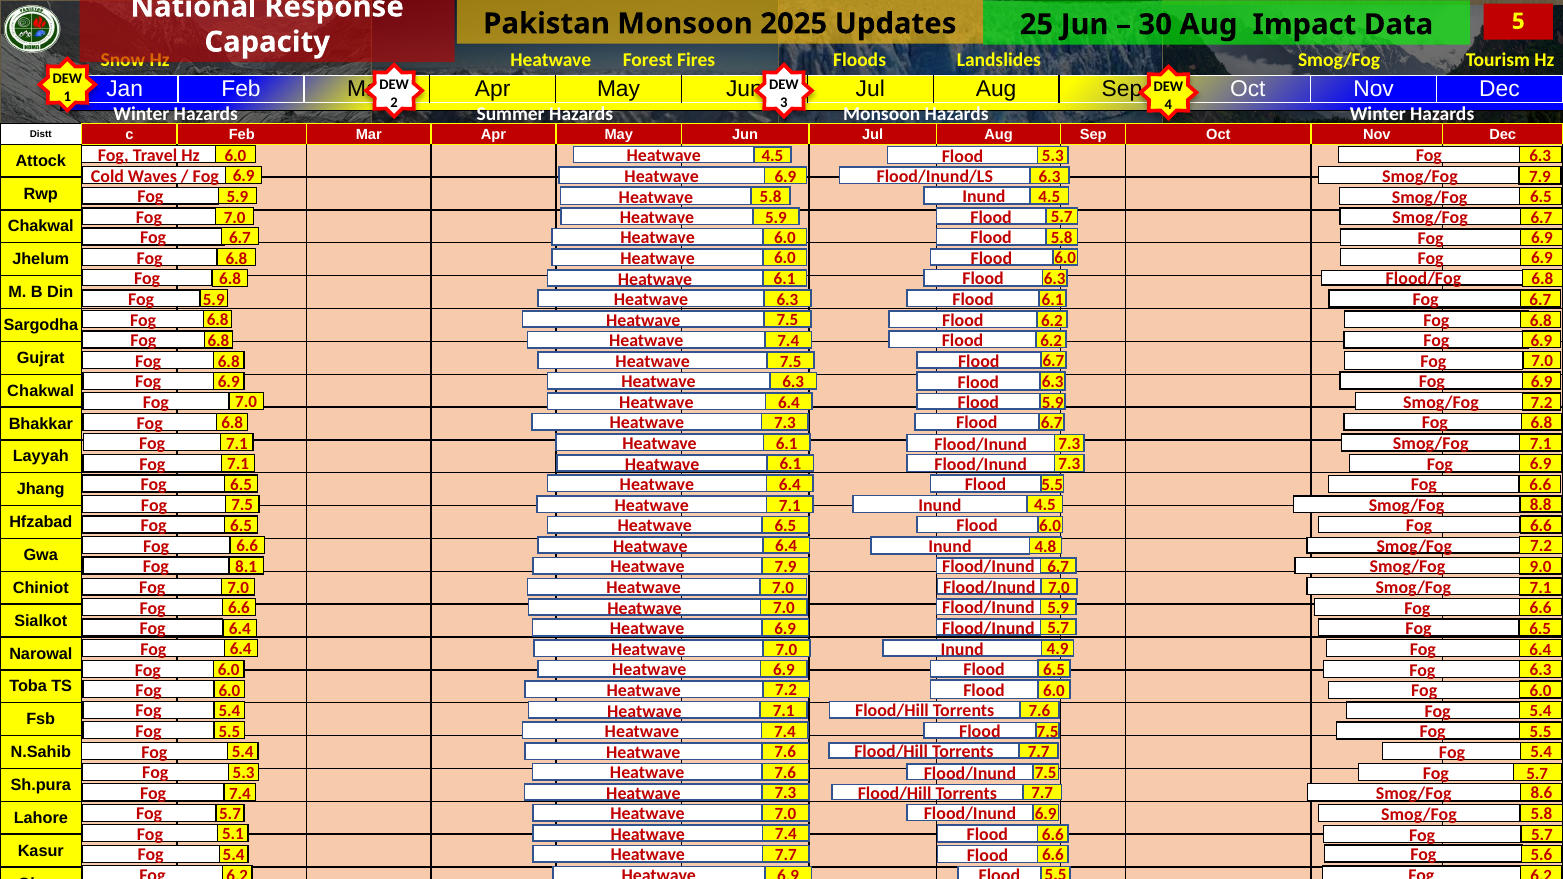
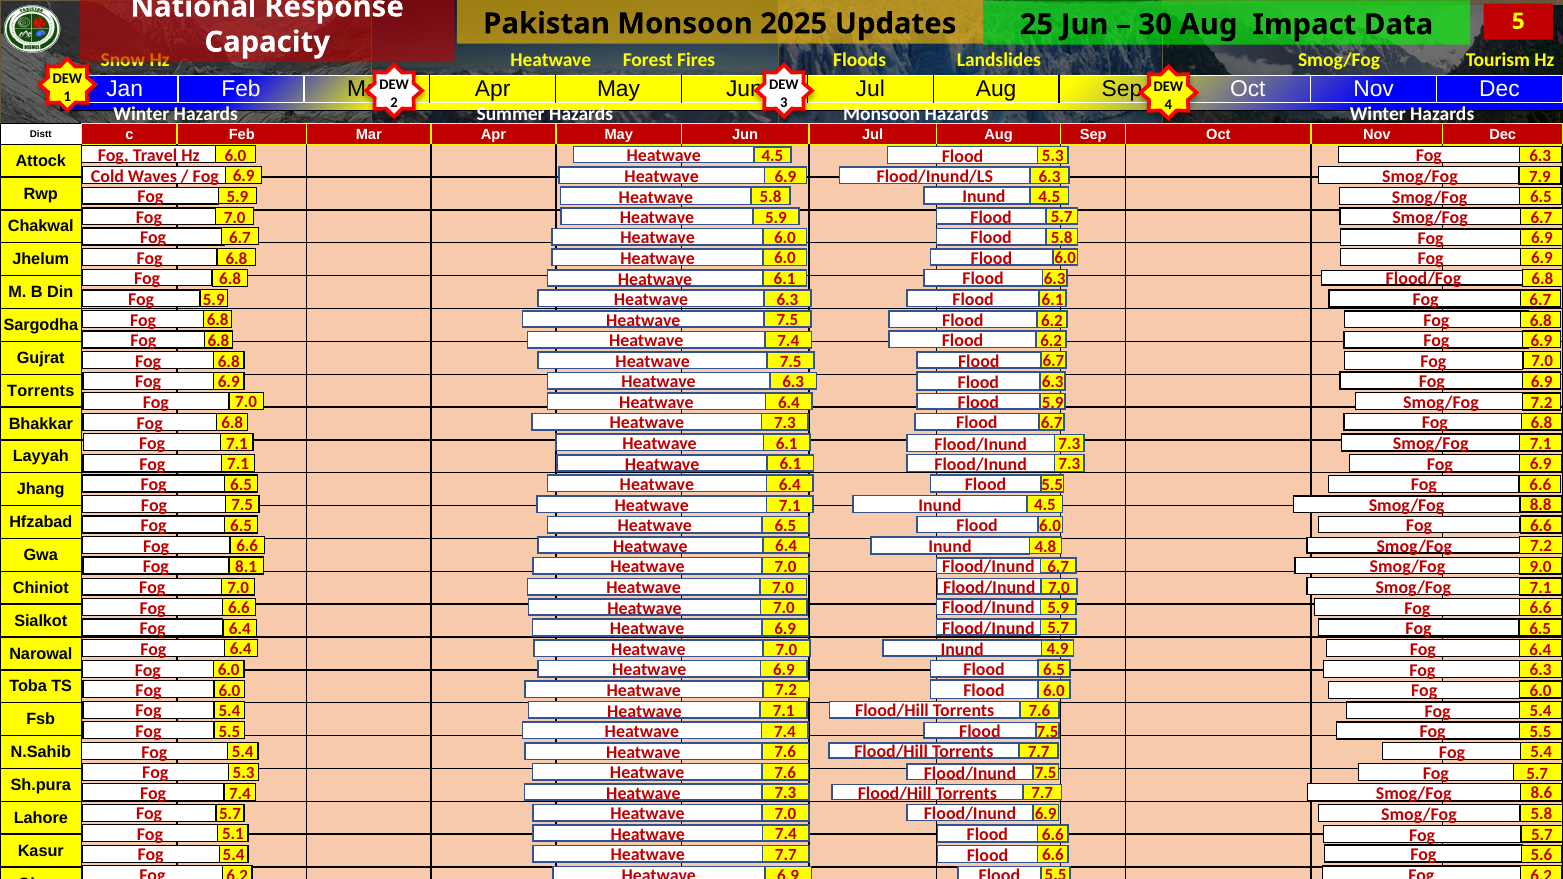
Chakwal at (41, 391): Chakwal -> Torrents
7.9 at (786, 567): 7.9 -> 7.0
